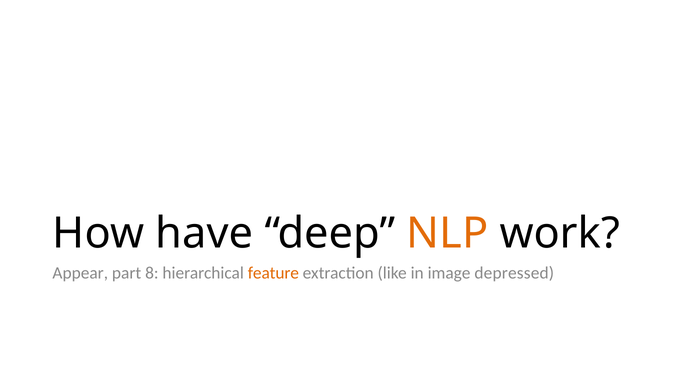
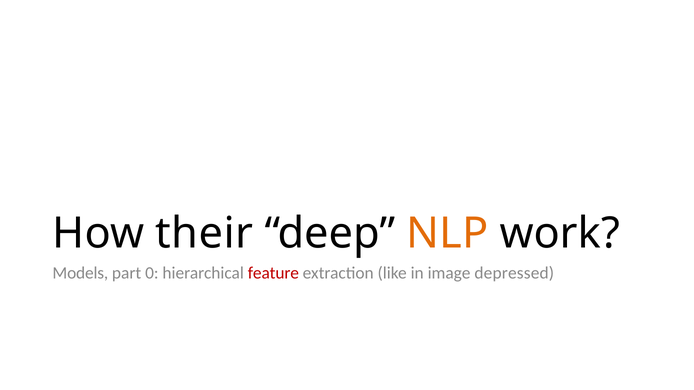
have: have -> their
Appear: Appear -> Models
8: 8 -> 0
feature colour: orange -> red
